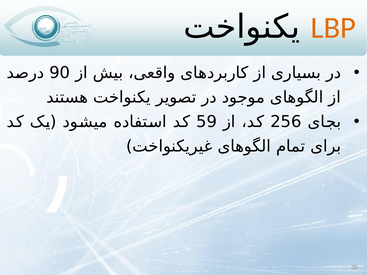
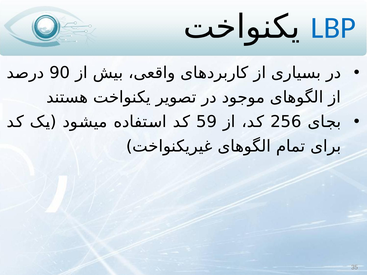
LBP colour: orange -> blue
